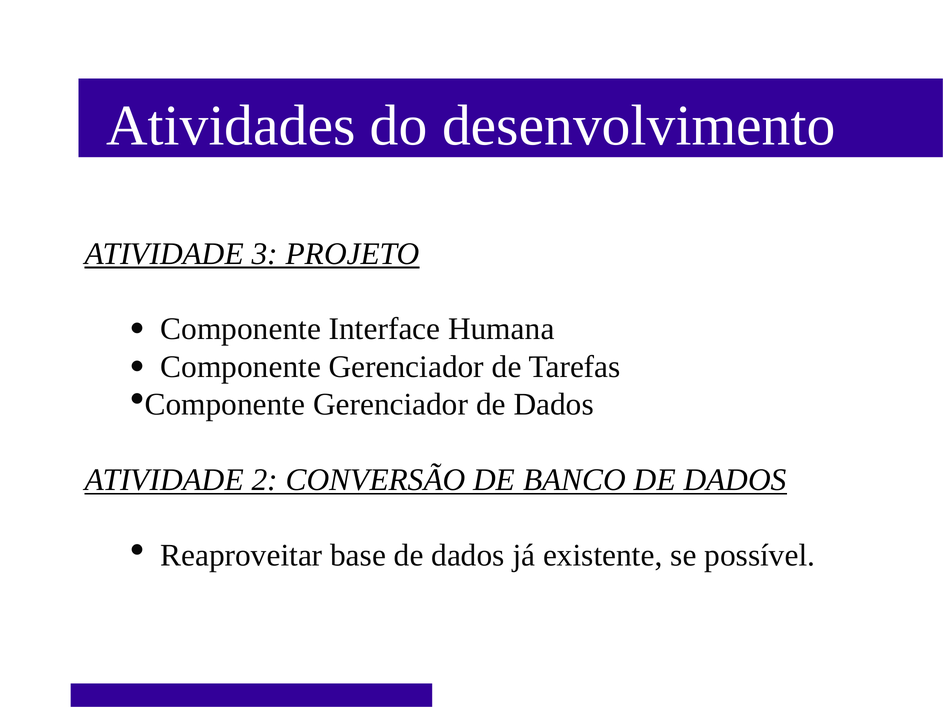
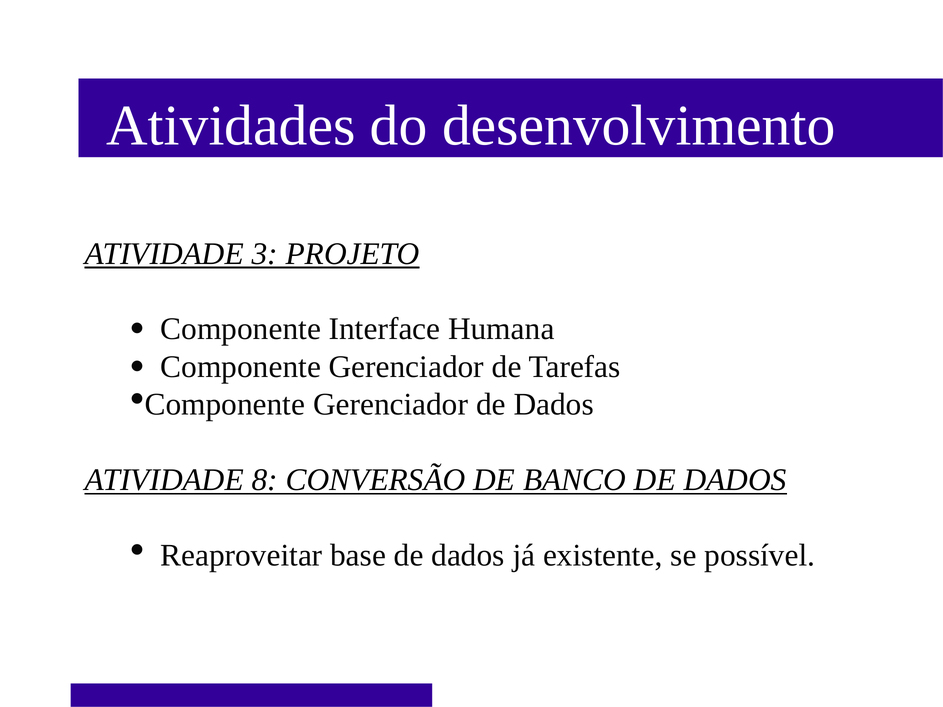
2: 2 -> 8
